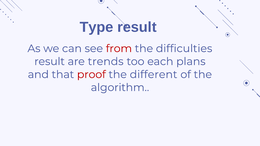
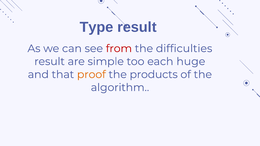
trends: trends -> simple
plans: plans -> huge
proof colour: red -> orange
different: different -> products
